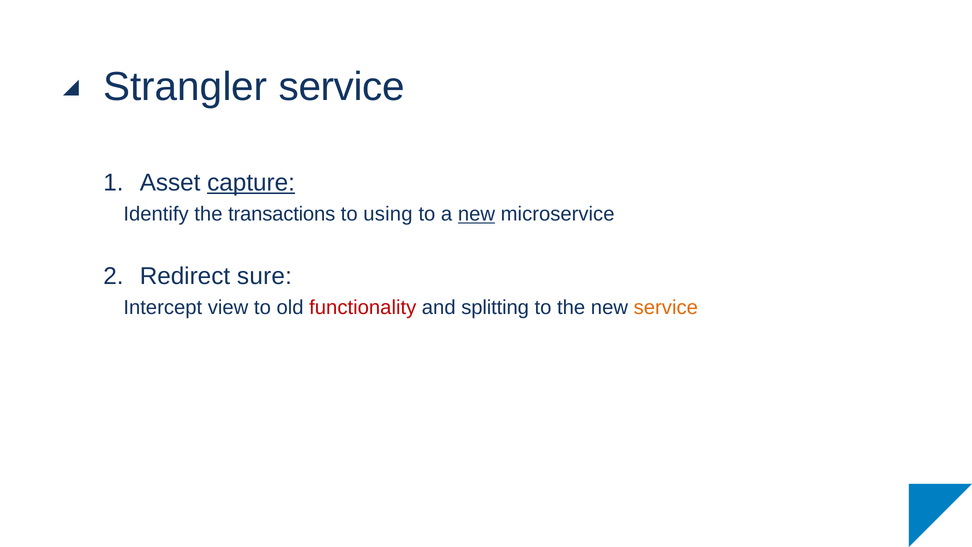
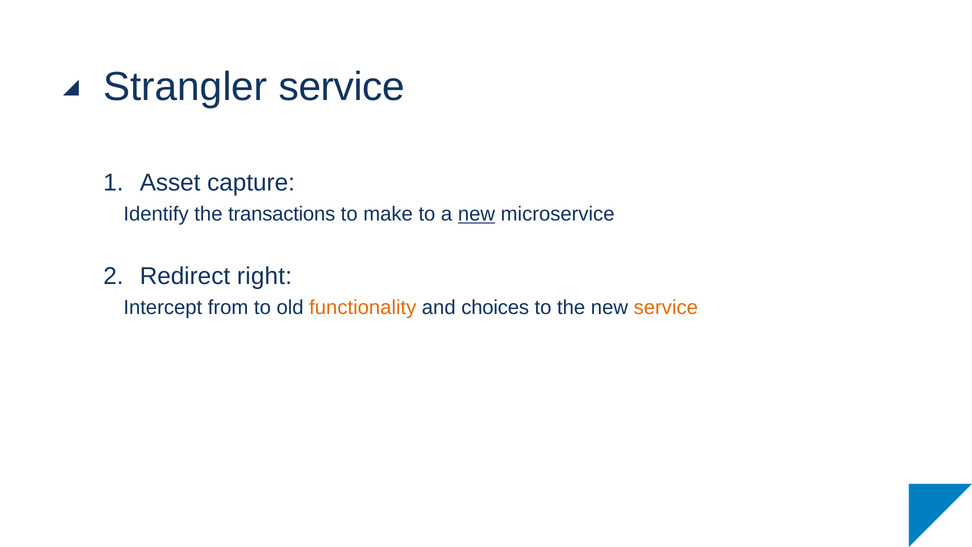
capture underline: present -> none
using: using -> make
sure: sure -> right
view: view -> from
functionality colour: red -> orange
splitting: splitting -> choices
